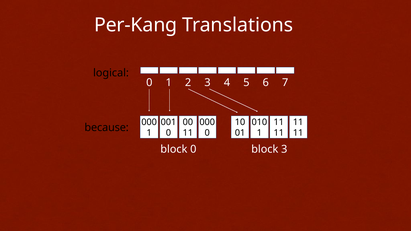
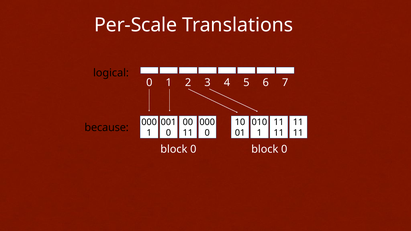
Per-Kang: Per-Kang -> Per-Scale
3 at (284, 149): 3 -> 0
